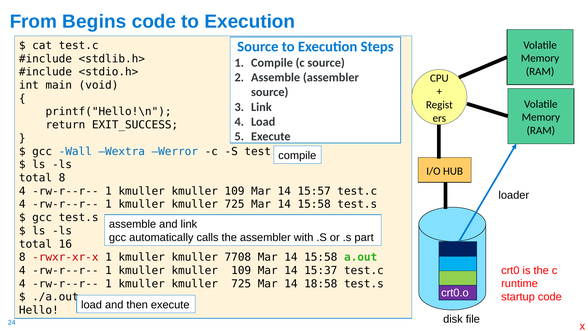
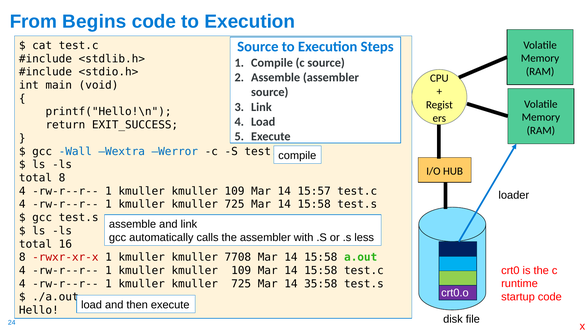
part: part -> less
109 Mar 14 15:37: 15:37 -> 15:58
18:58: 18:58 -> 35:58
